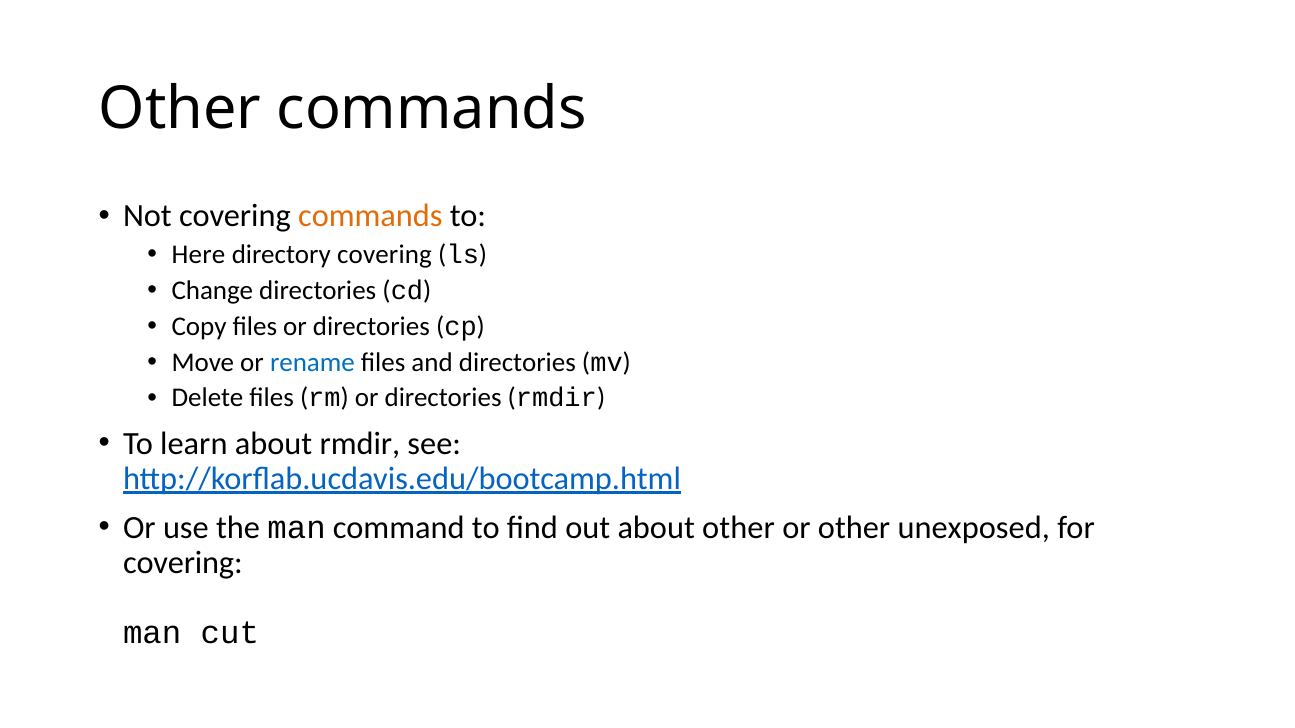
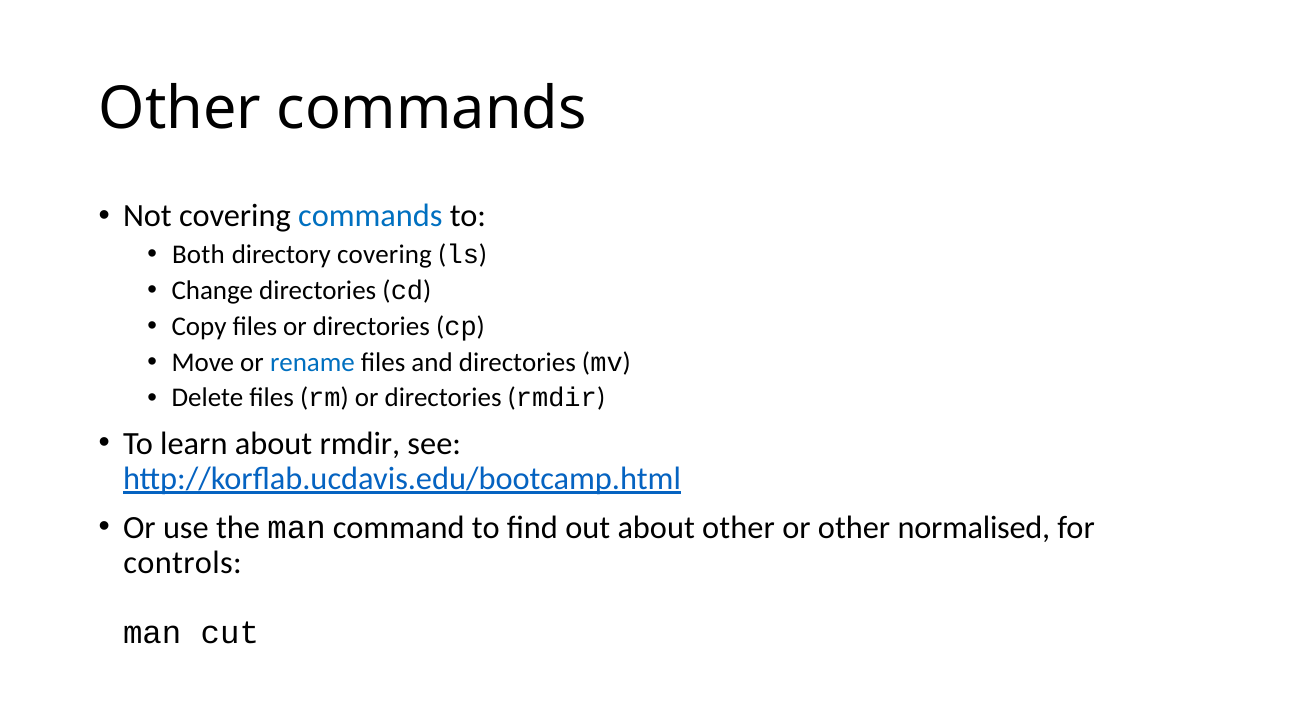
commands at (370, 216) colour: orange -> blue
Here: Here -> Both
unexposed: unexposed -> normalised
covering at (183, 563): covering -> controls
